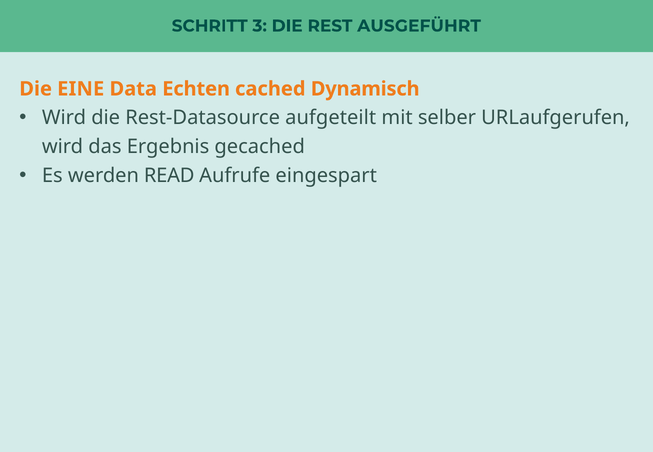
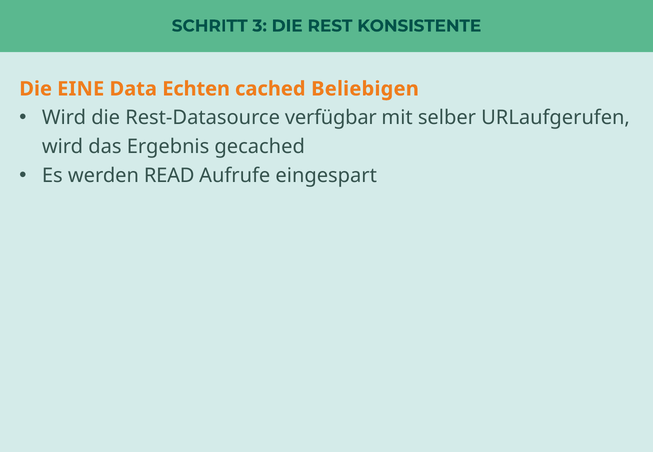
AUSGEFÜHRT: AUSGEFÜHRT -> KONSISTENTE
Dynamisch: Dynamisch -> Beliebigen
aufgeteilt: aufgeteilt -> verfügbar
